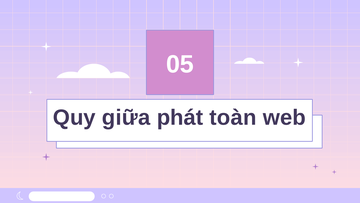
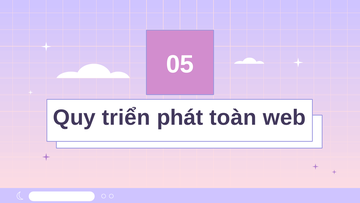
giữa: giữa -> triển
